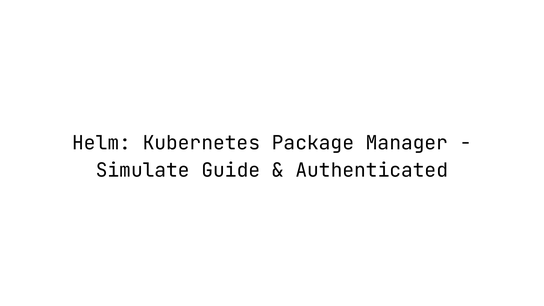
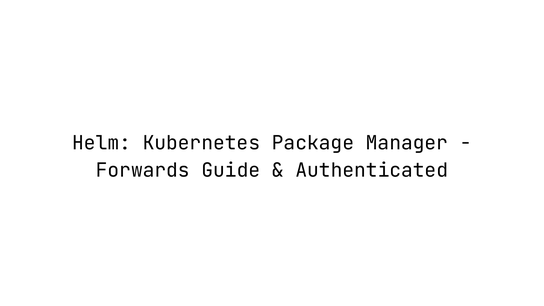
Simulate: Simulate -> Forwards
